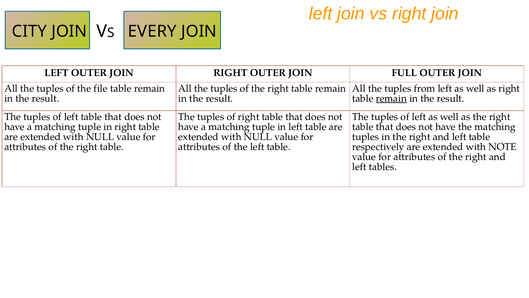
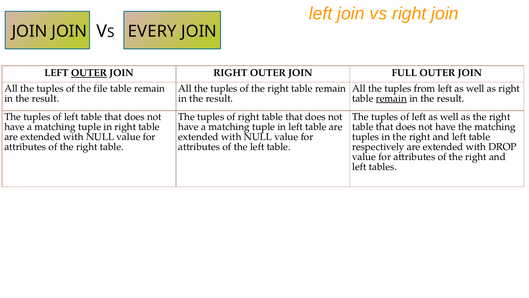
CITY at (29, 31): CITY -> JOIN
OUTER at (89, 73) underline: none -> present
NOTE: NOTE -> DROP
